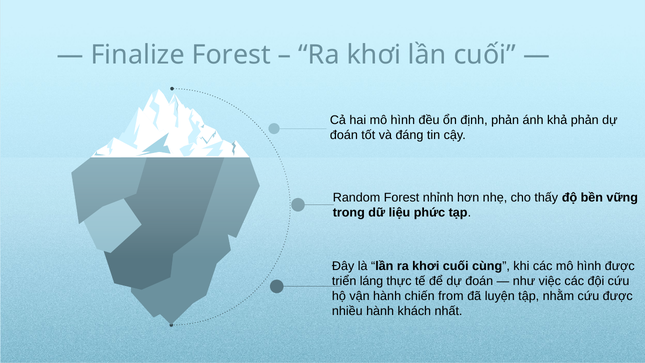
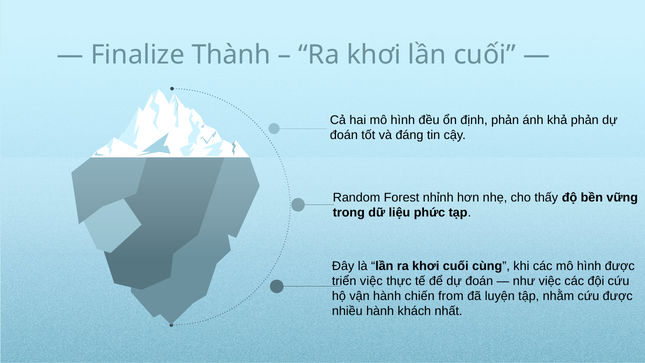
Finalize Forest: Forest -> Thành
triển láng: láng -> việc
